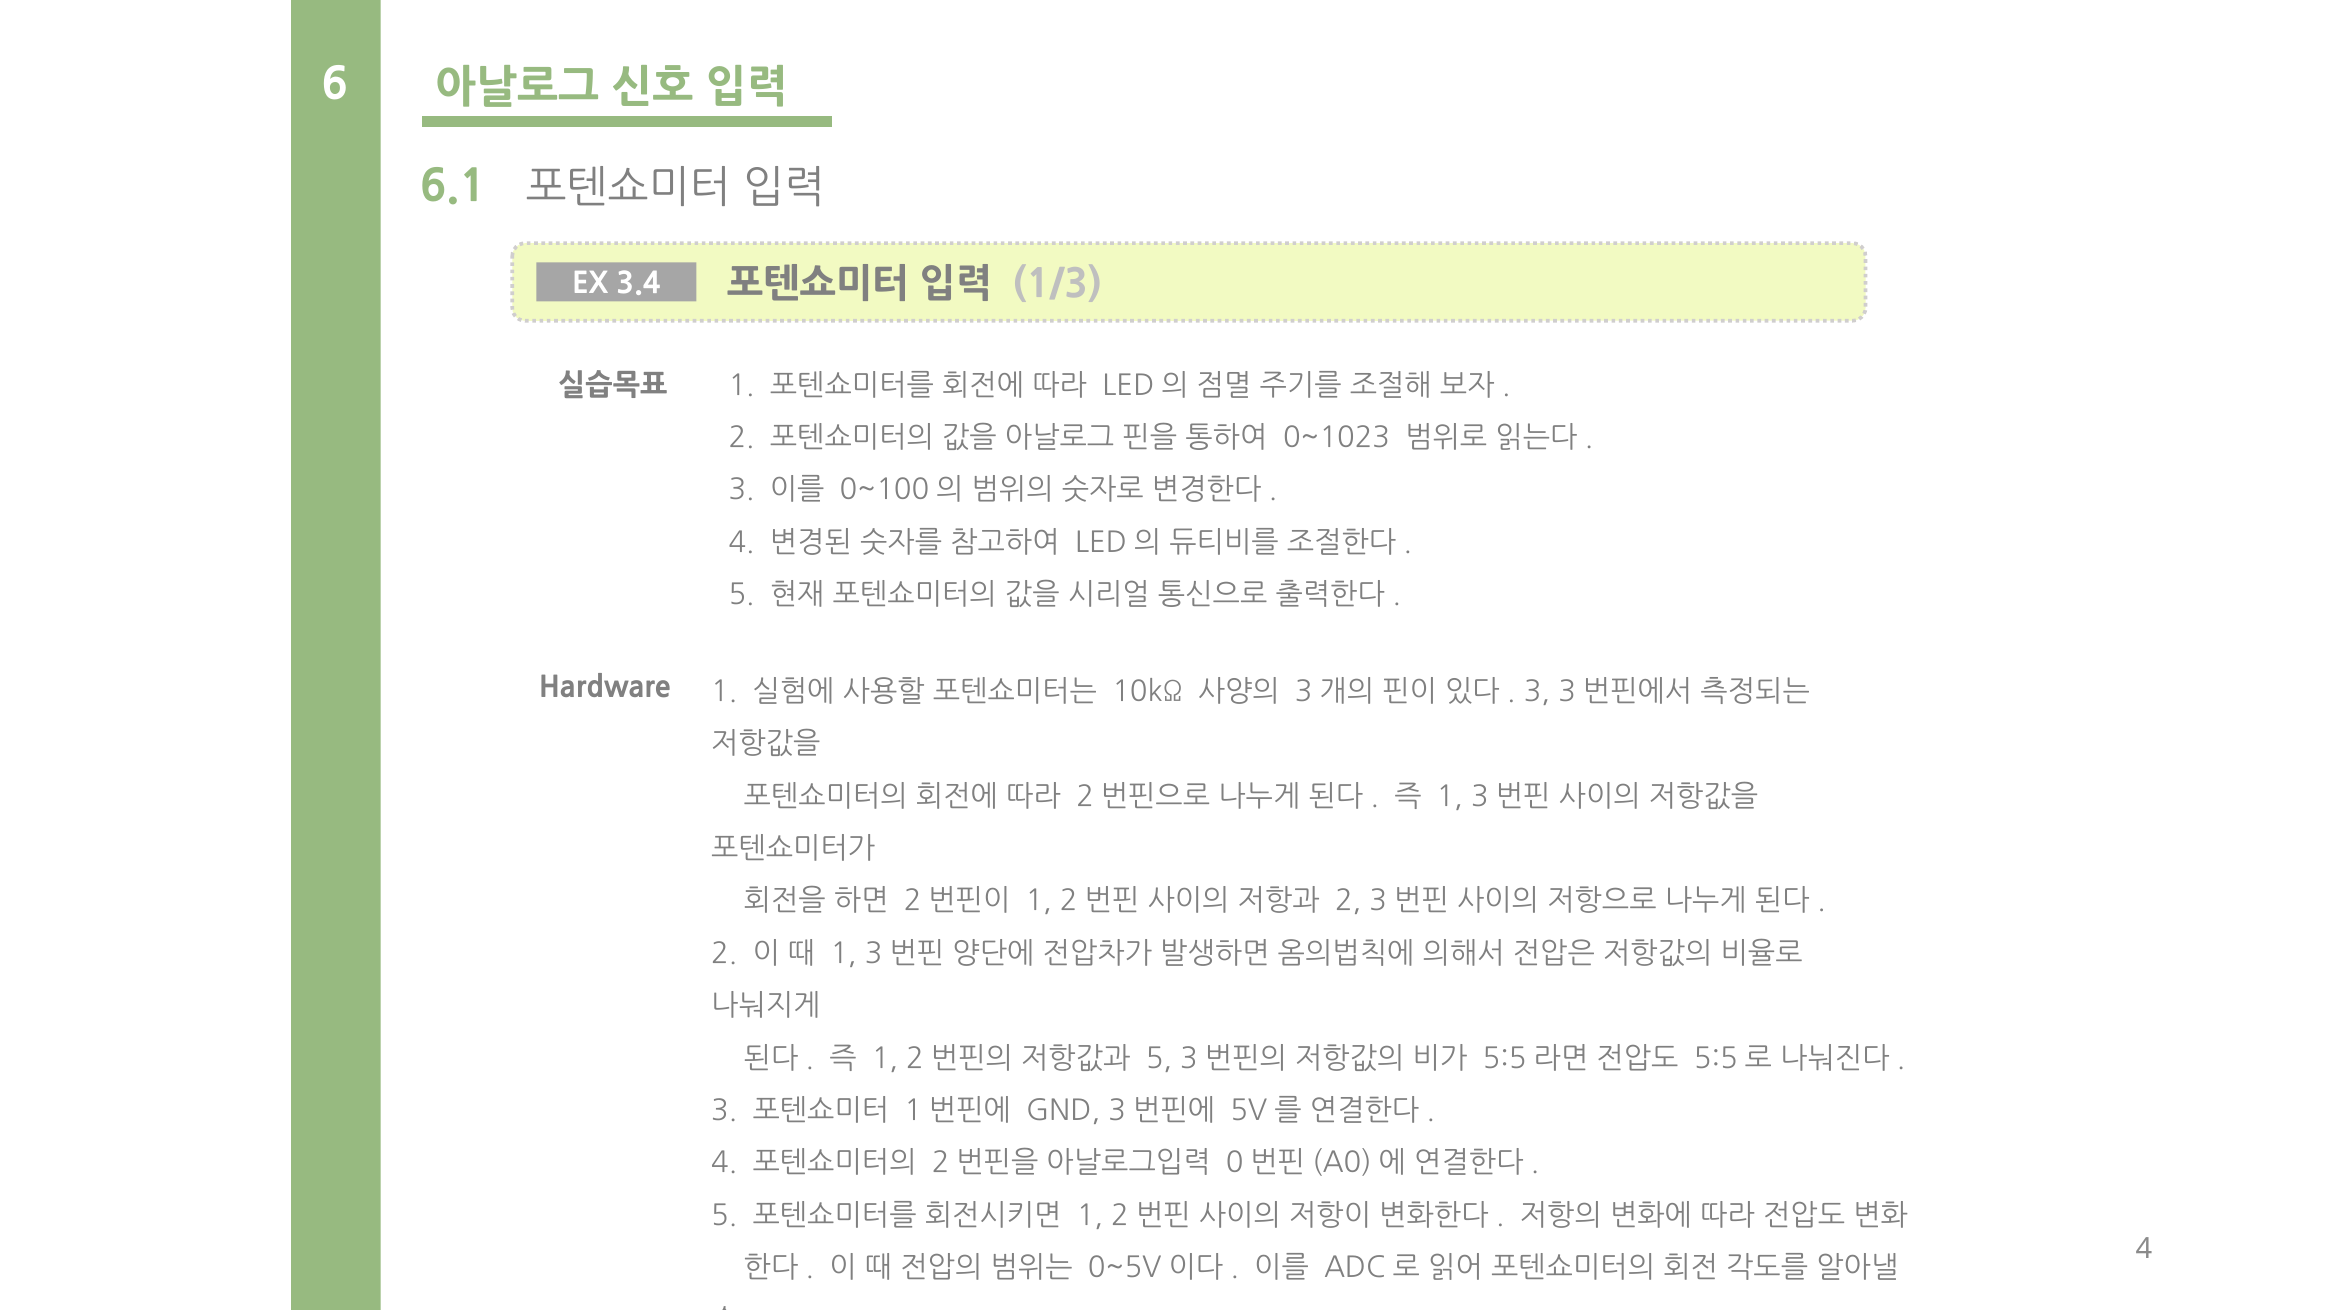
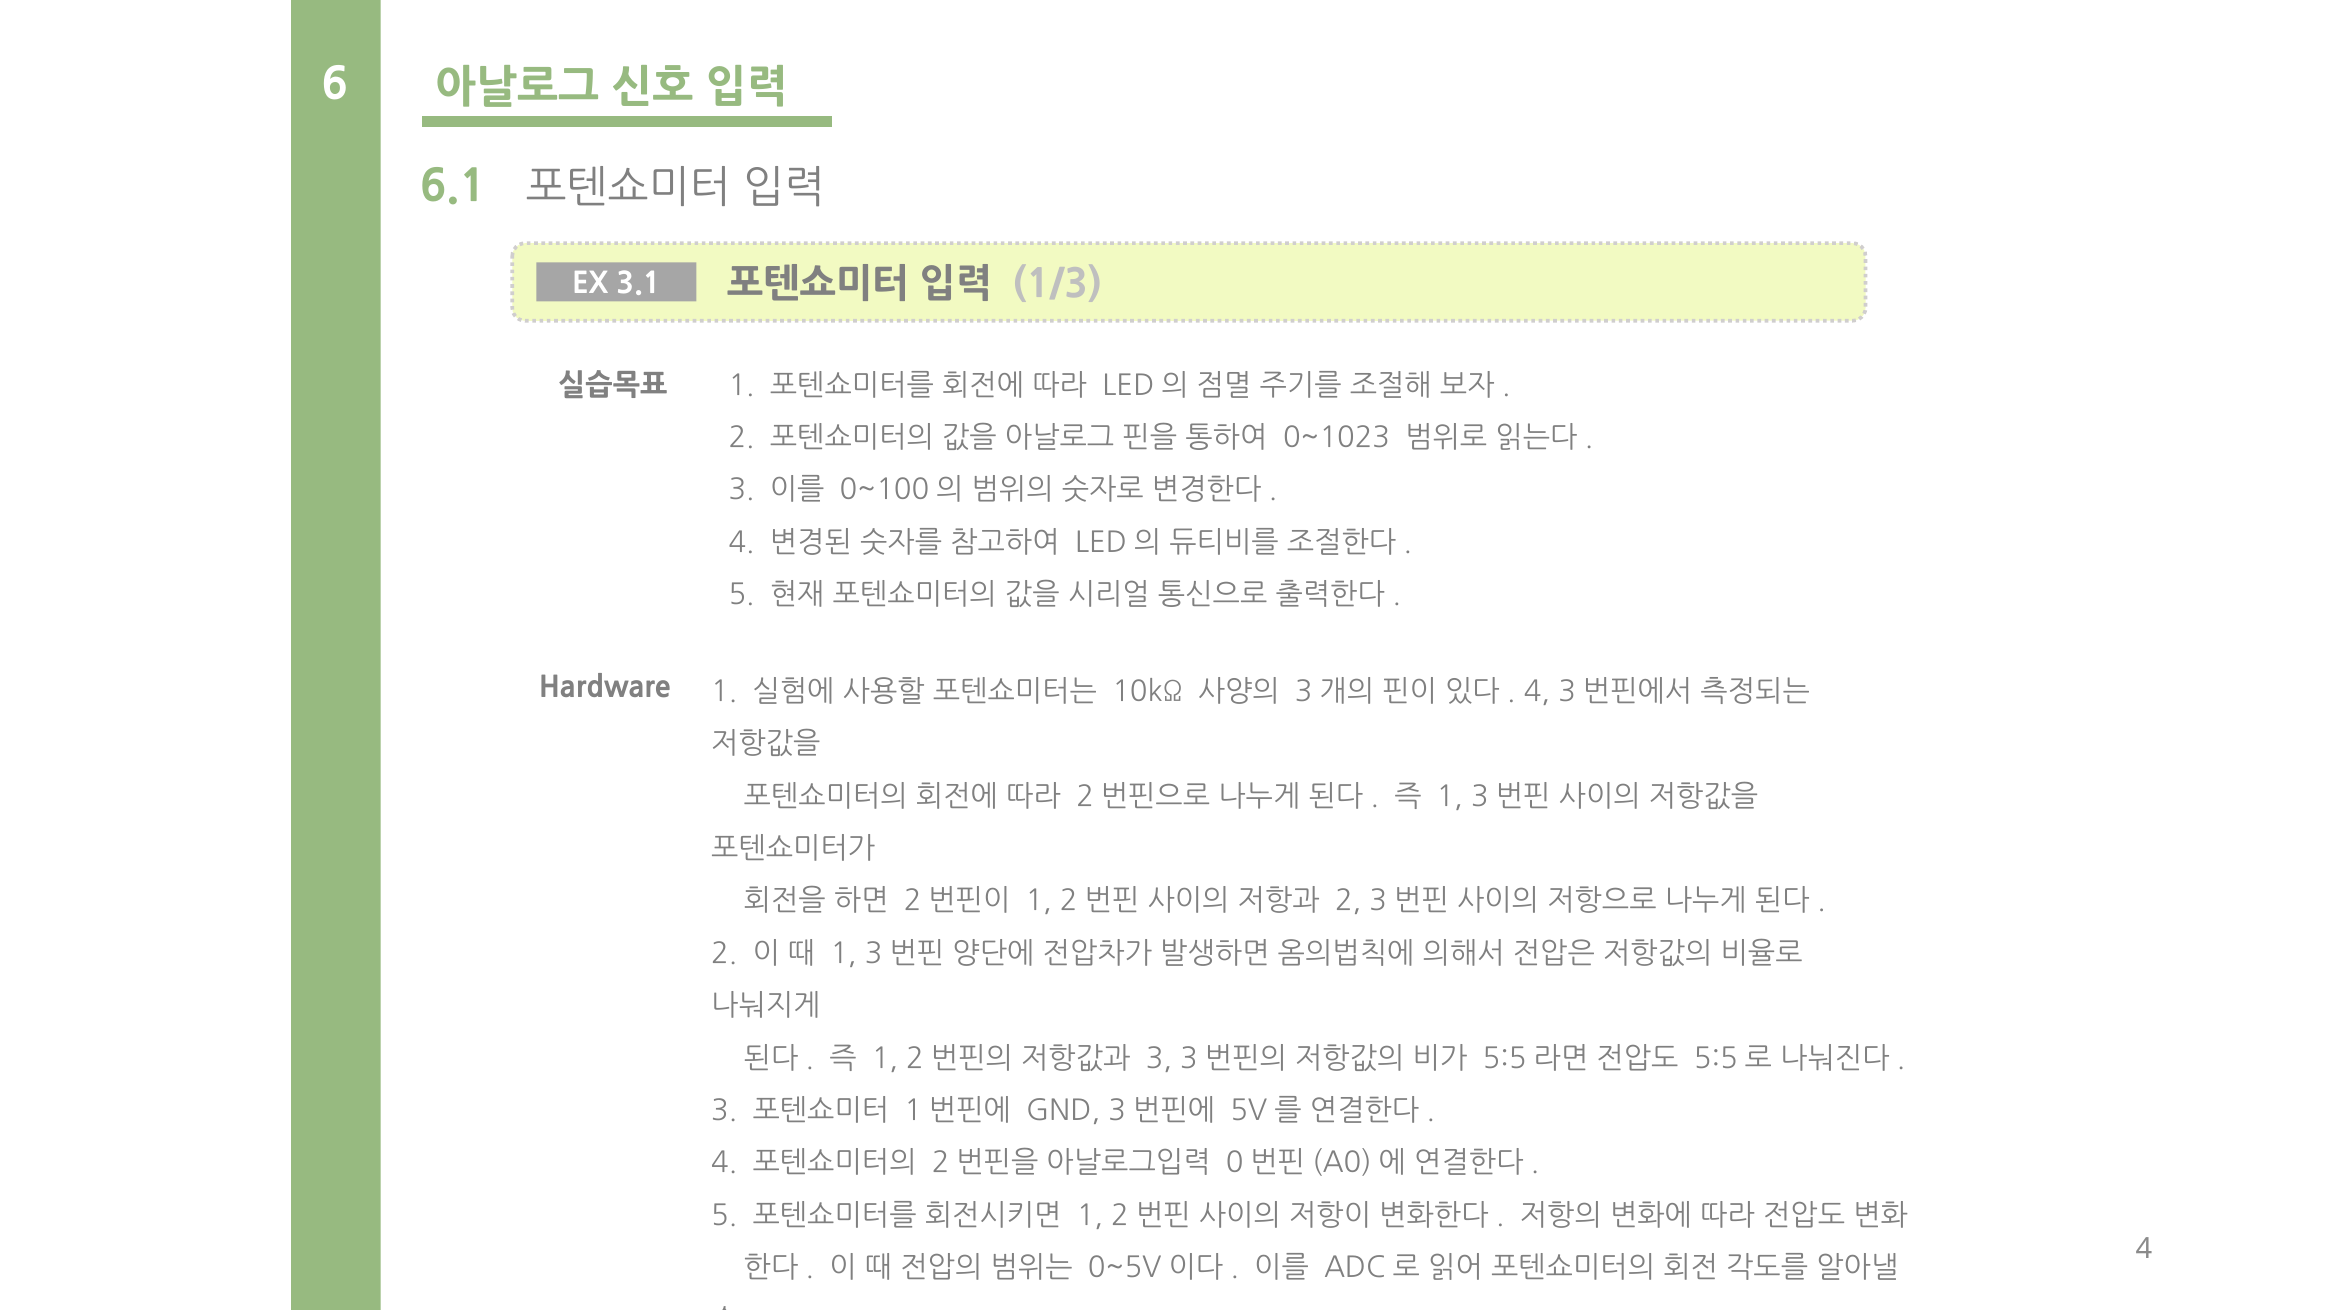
3.4: 3.4 -> 3.1
3 at (1537, 692): 3 -> 4
5 at (1159, 1059): 5 -> 3
